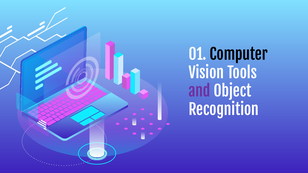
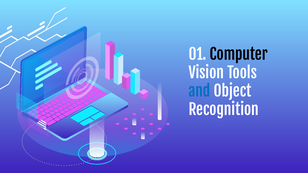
and colour: purple -> blue
